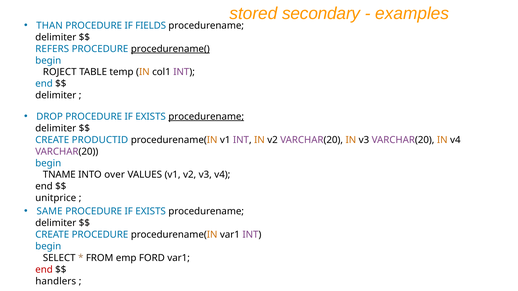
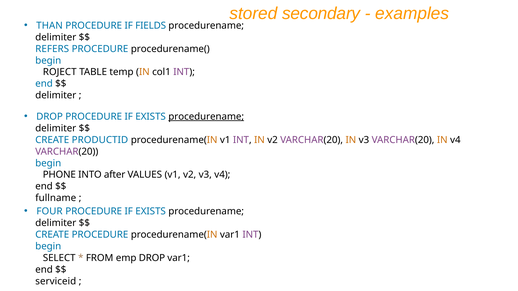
procedurename( underline: present -> none
TNAME: TNAME -> PHONE
over: over -> after
unitprice: unitprice -> fullname
SAME: SAME -> FOUR
emp FORD: FORD -> DROP
end at (44, 270) colour: red -> black
handlers: handlers -> serviceid
